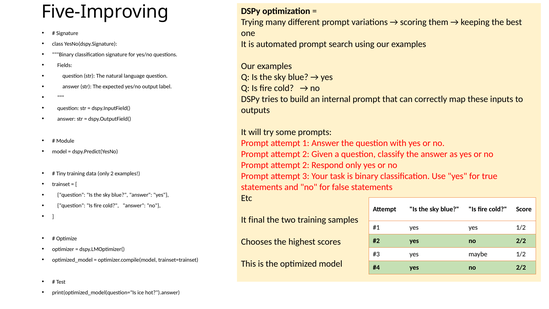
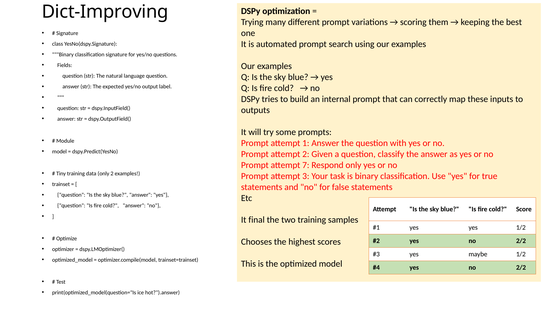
Five-Improving: Five-Improving -> Dict-Improving
2 at (306, 165): 2 -> 7
